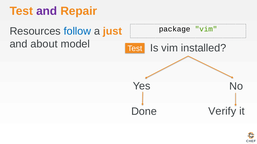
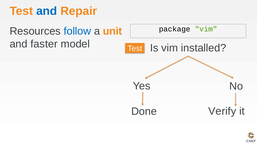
and at (47, 11) colour: purple -> blue
just: just -> unit
about: about -> faster
